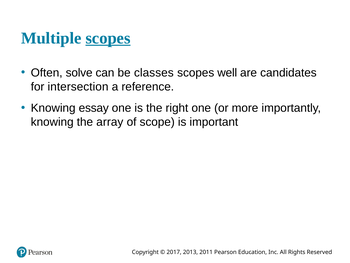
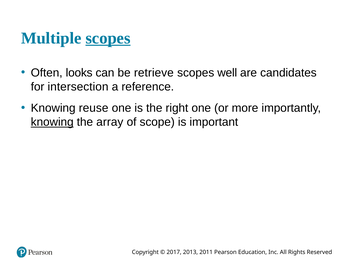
solve: solve -> looks
classes: classes -> retrieve
essay: essay -> reuse
knowing at (52, 122) underline: none -> present
